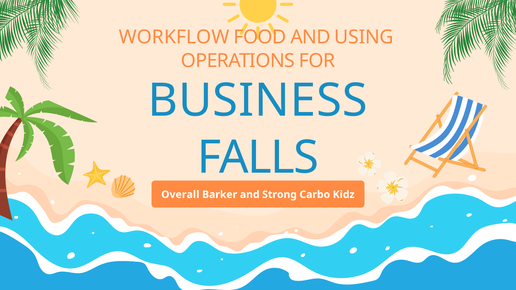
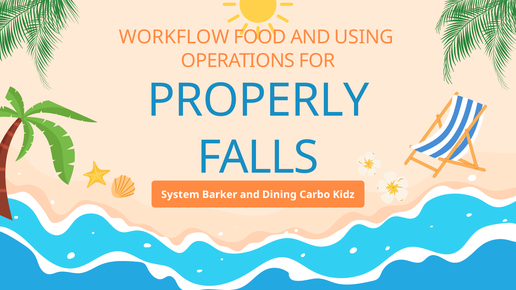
BUSINESS: BUSINESS -> PROPERLY
Overall: Overall -> System
Strong: Strong -> Dining
